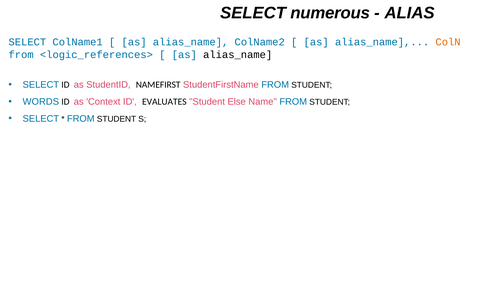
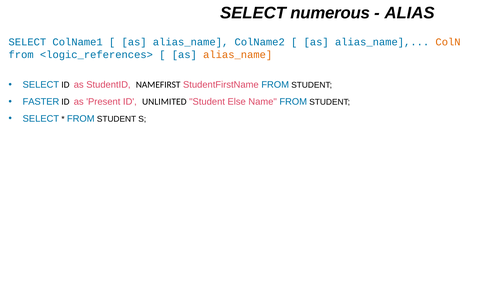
alias_name at (238, 55) colour: black -> orange
WORDS: WORDS -> FASTER
Context: Context -> Present
EVALUATES: EVALUATES -> UNLIMITED
